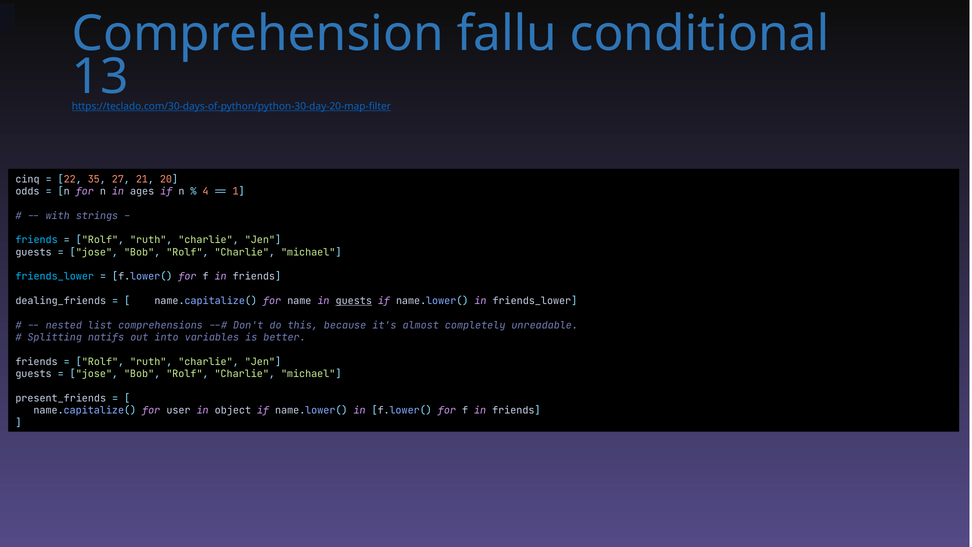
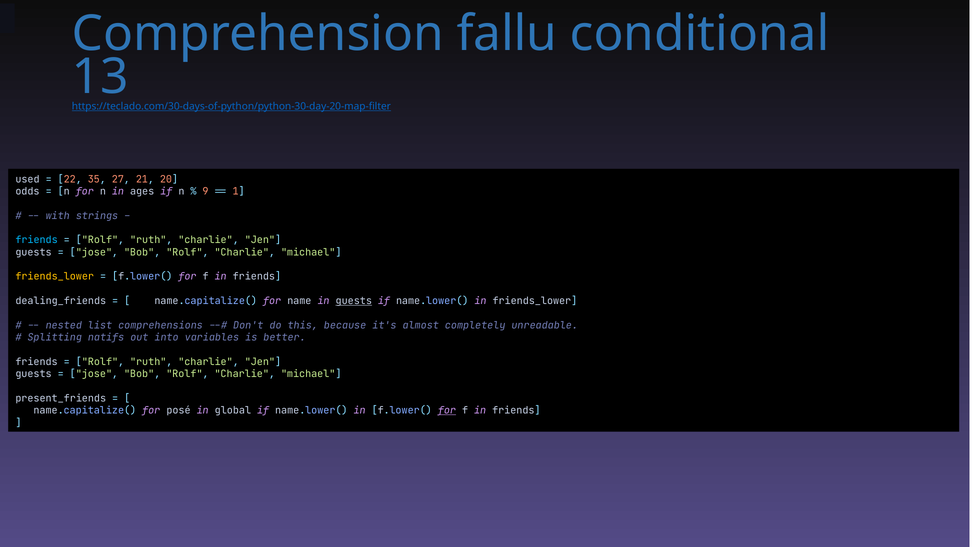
cinq: cinq -> used
4: 4 -> 9
friends_lower at (55, 276) colour: light blue -> yellow
user: user -> posé
object: object -> global
for at (447, 410) underline: none -> present
